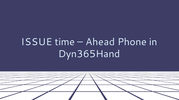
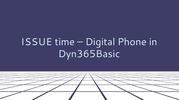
Ahead: Ahead -> Digital
Dyn365Hand: Dyn365Hand -> Dyn365Basic
